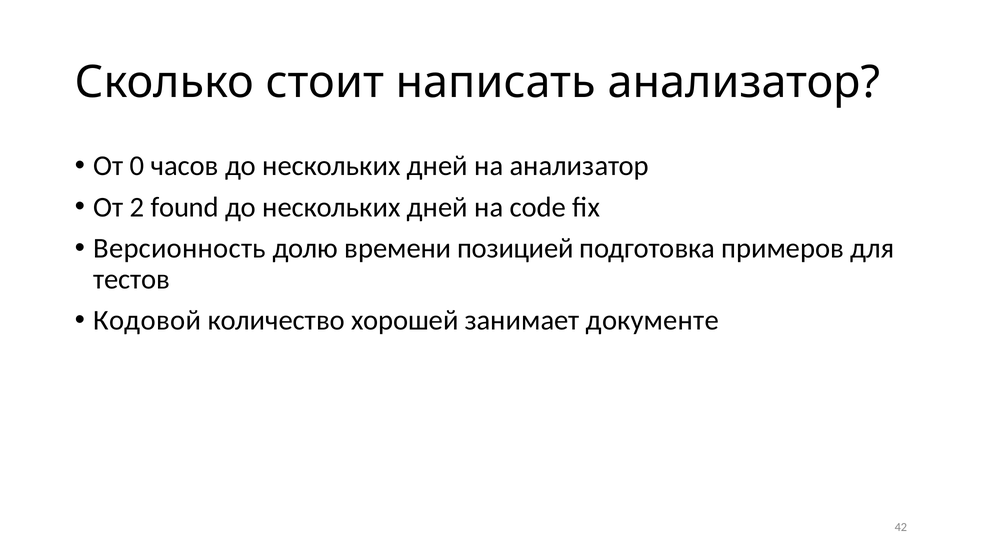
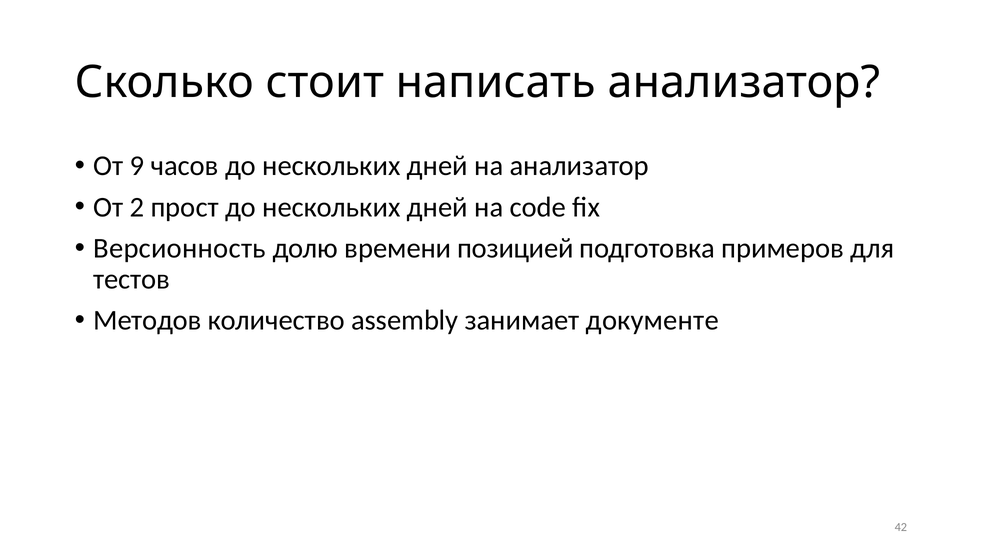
0: 0 -> 9
found: found -> прост
Кодовой: Кодовой -> Методов
хорошей: хорошей -> assembly
